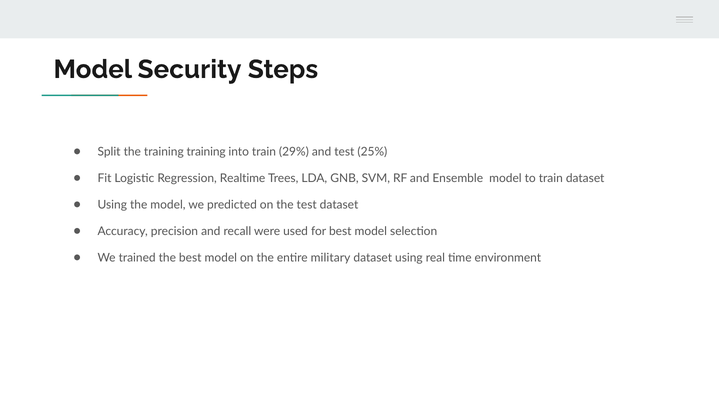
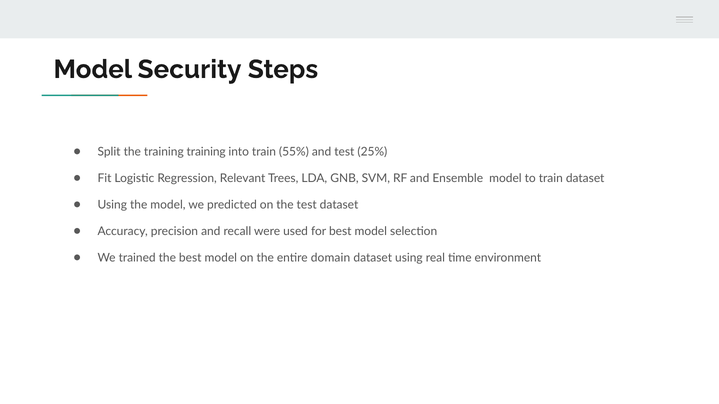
29%: 29% -> 55%
Realtime: Realtime -> Relevant
military: military -> domain
